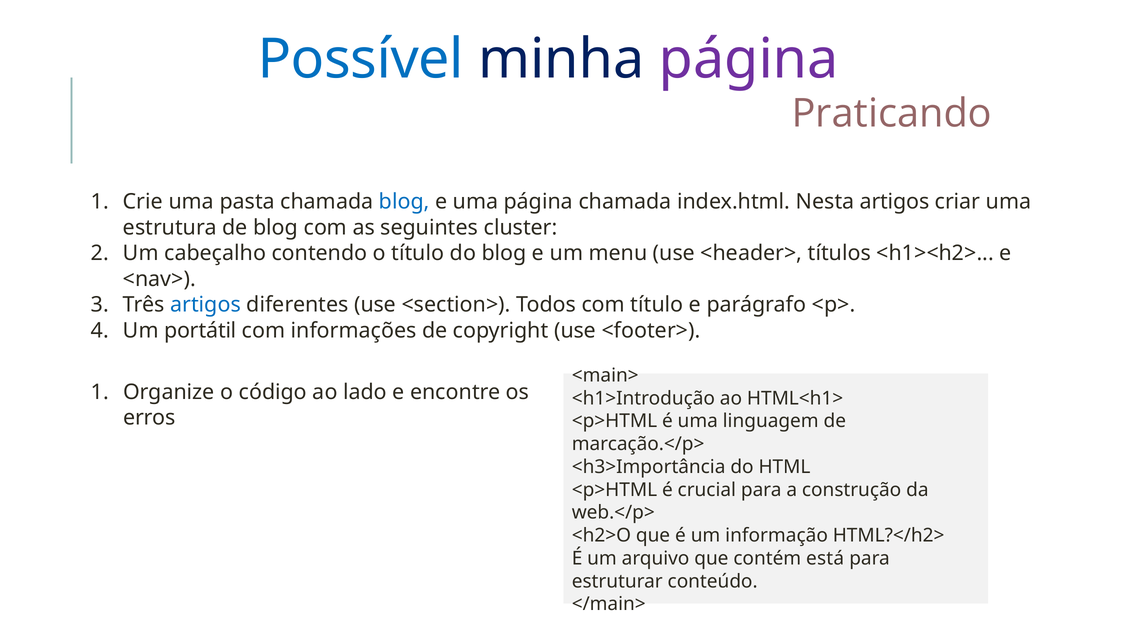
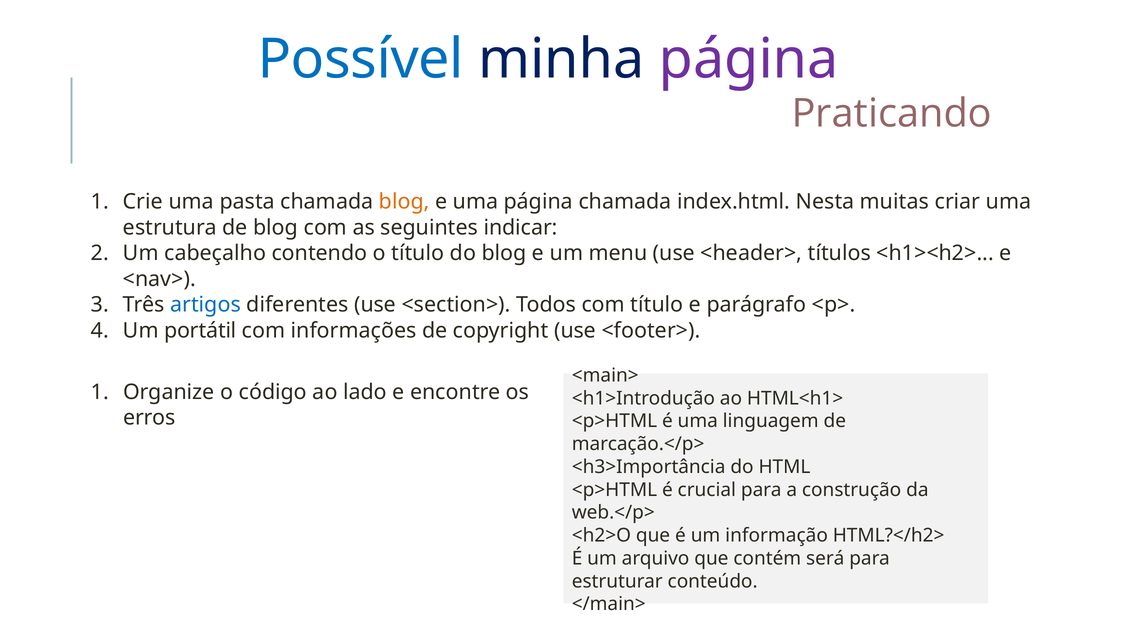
blog at (404, 202) colour: blue -> orange
Nesta artigos: artigos -> muitas
cluster: cluster -> indicar
está: está -> será
